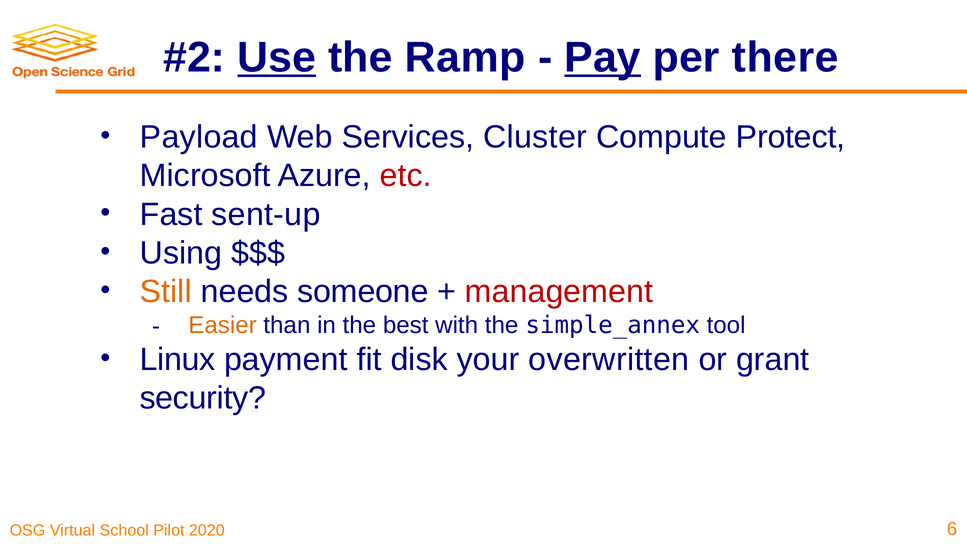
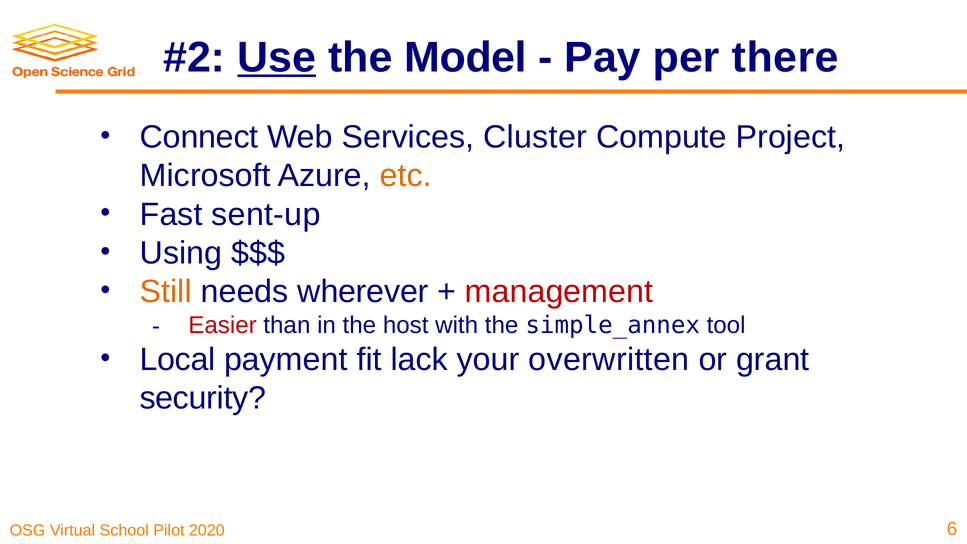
Ramp: Ramp -> Model
Pay underline: present -> none
Payload: Payload -> Connect
Protect: Protect -> Project
etc colour: red -> orange
someone: someone -> wherever
Easier colour: orange -> red
best: best -> host
Linux: Linux -> Local
disk: disk -> lack
